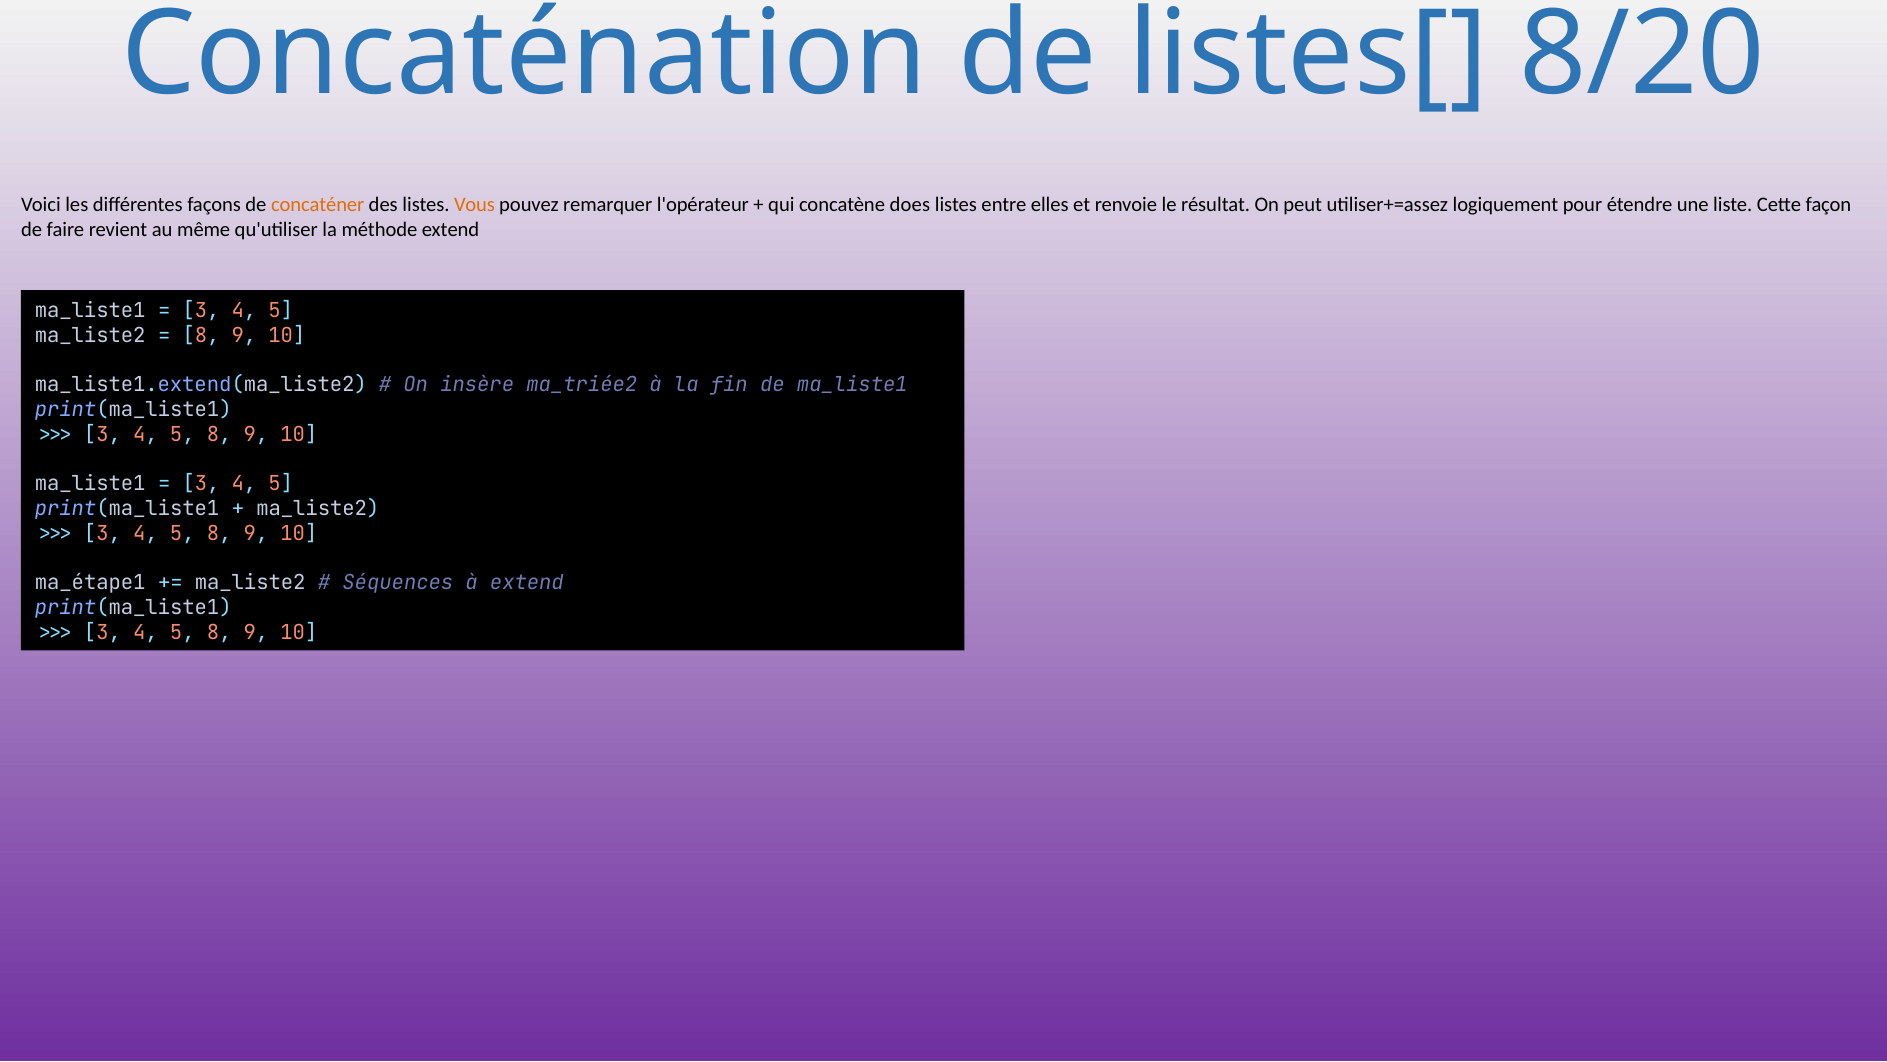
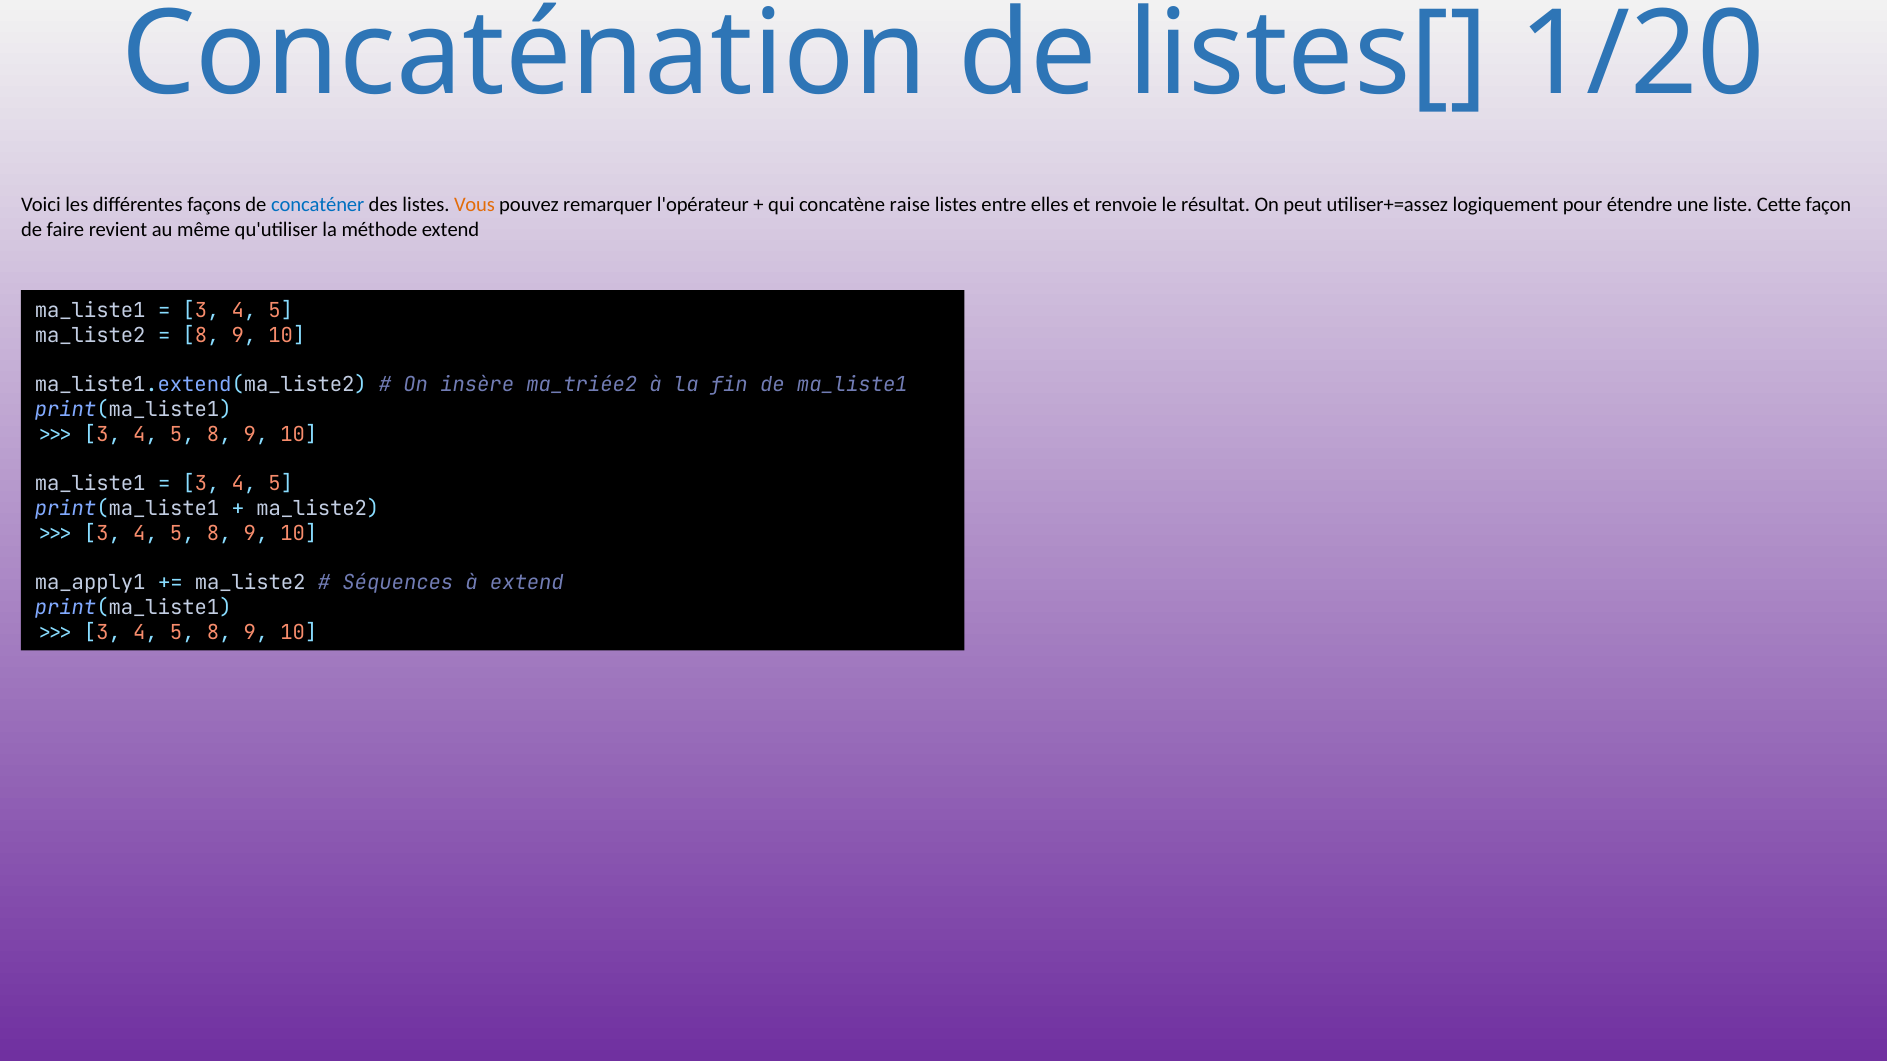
8/20: 8/20 -> 1/20
concaténer colour: orange -> blue
does: does -> raise
ma_étape1: ma_étape1 -> ma_apply1
